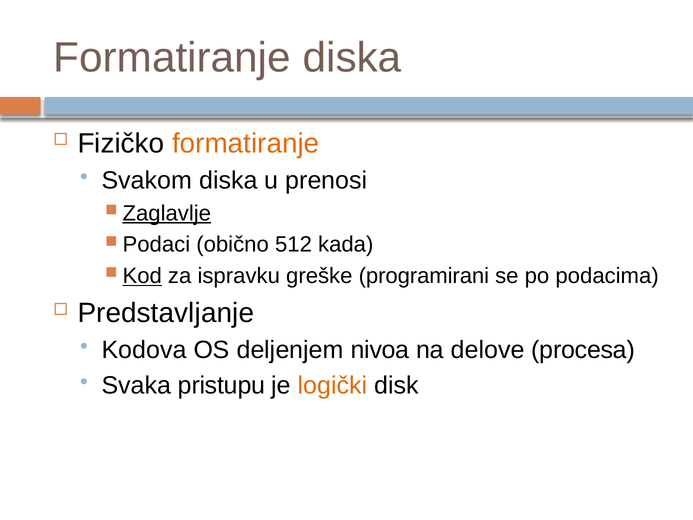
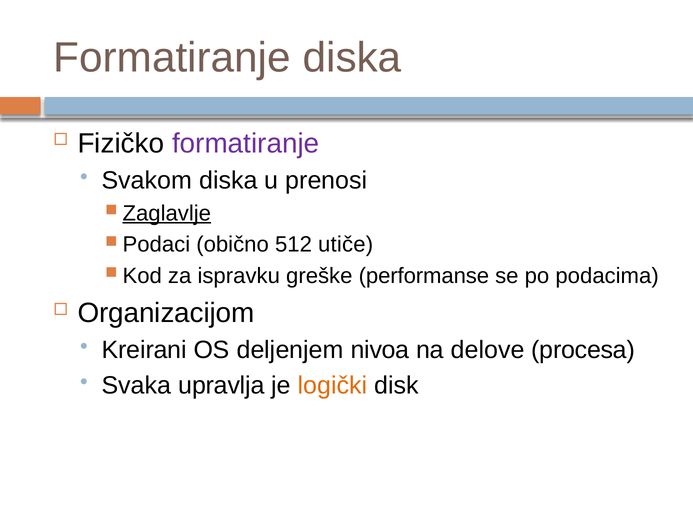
formatiranje at (246, 143) colour: orange -> purple
kada: kada -> utiče
Kod underline: present -> none
programirani: programirani -> performanse
Predstavljanje: Predstavljanje -> Organizacijom
Kodova: Kodova -> Kreirani
pristupu: pristupu -> upravlja
